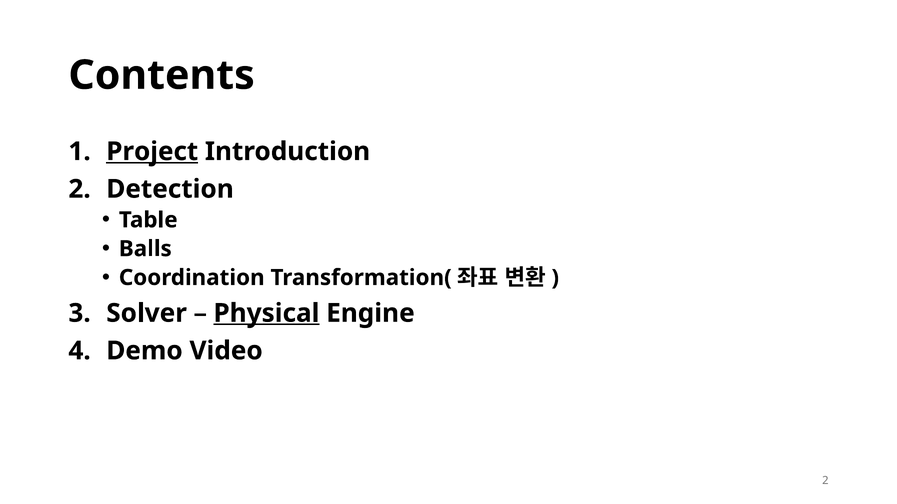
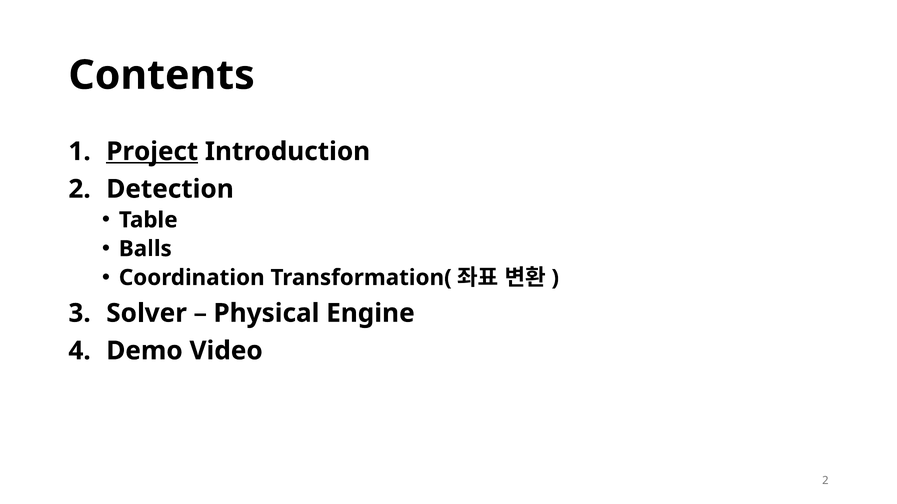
Physical underline: present -> none
